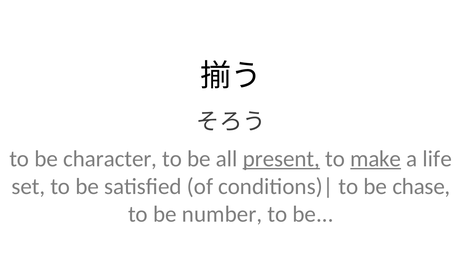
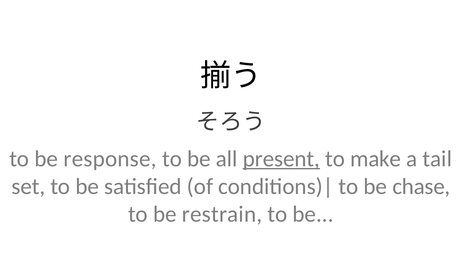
character: character -> response
make underline: present -> none
life: life -> tail
number: number -> restrain
